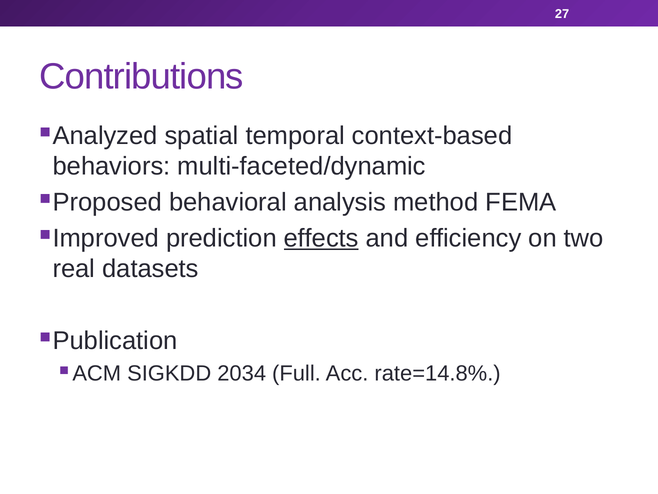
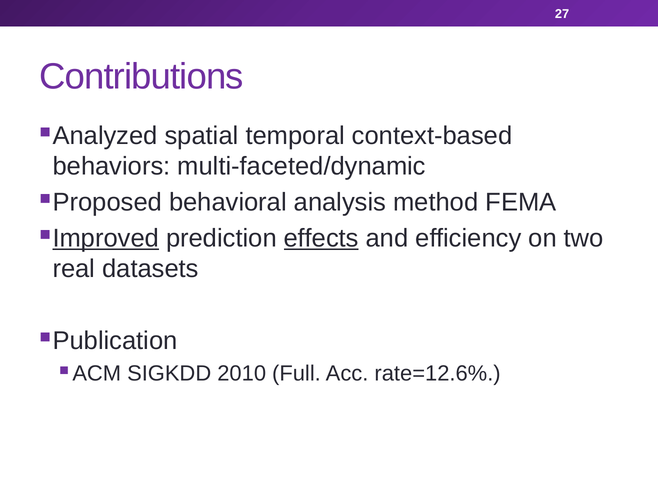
Improved underline: none -> present
2034: 2034 -> 2010
rate=14.8%: rate=14.8% -> rate=12.6%
